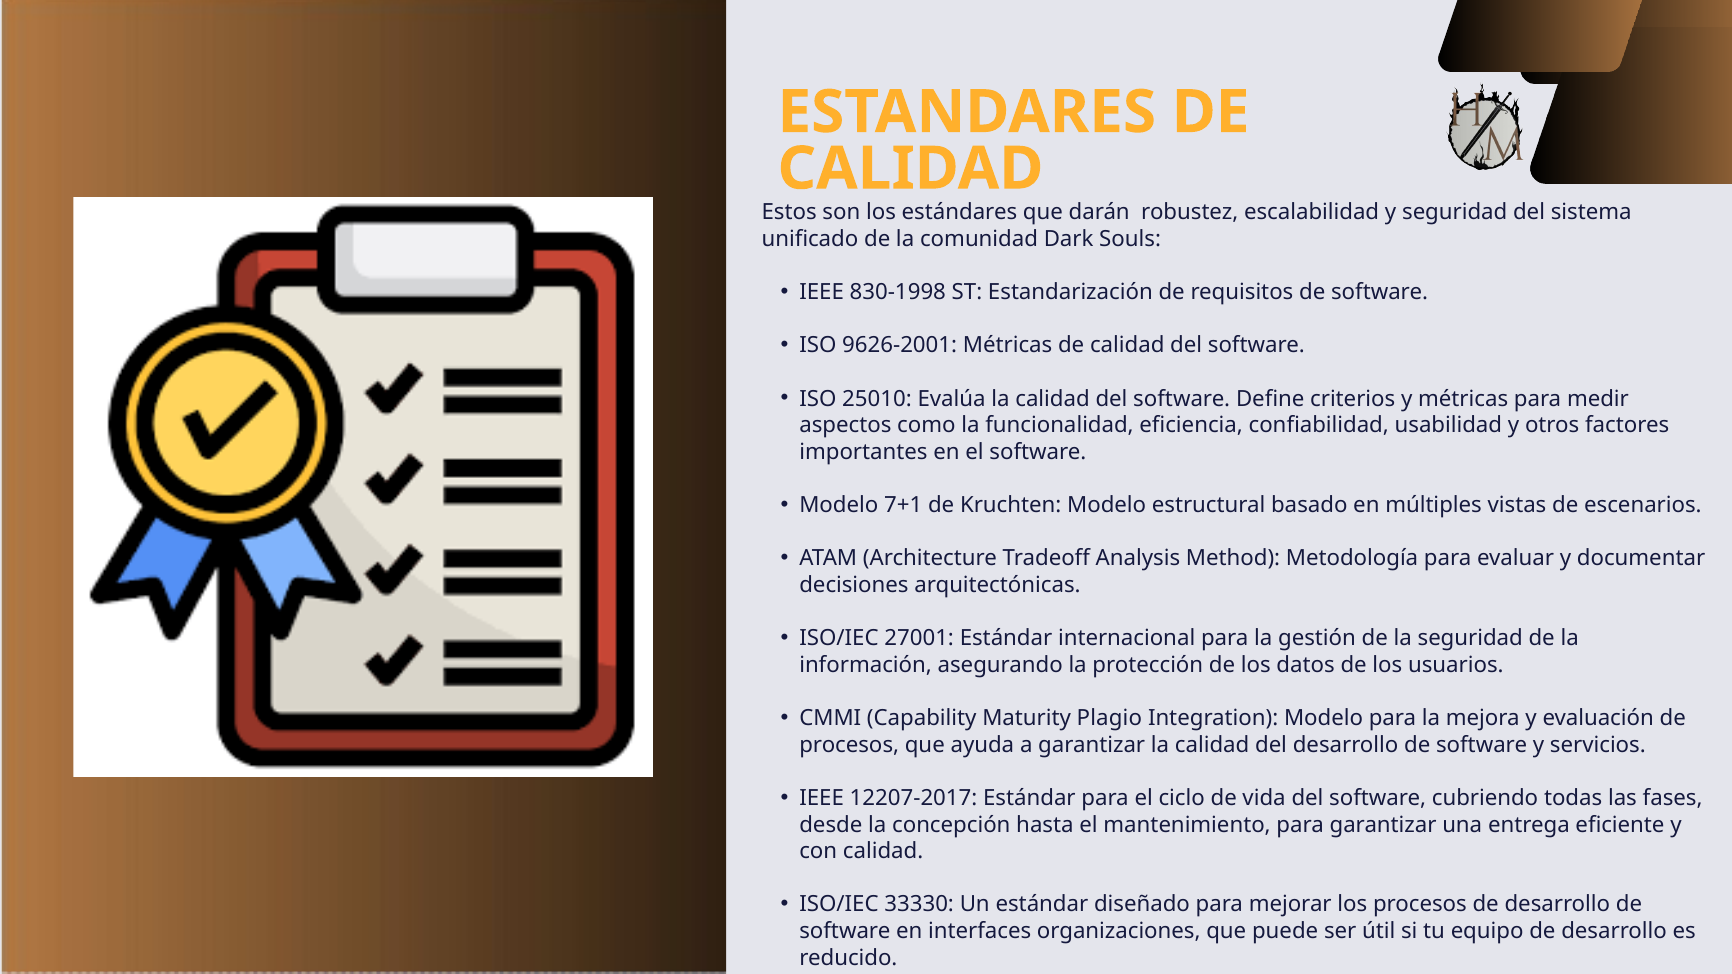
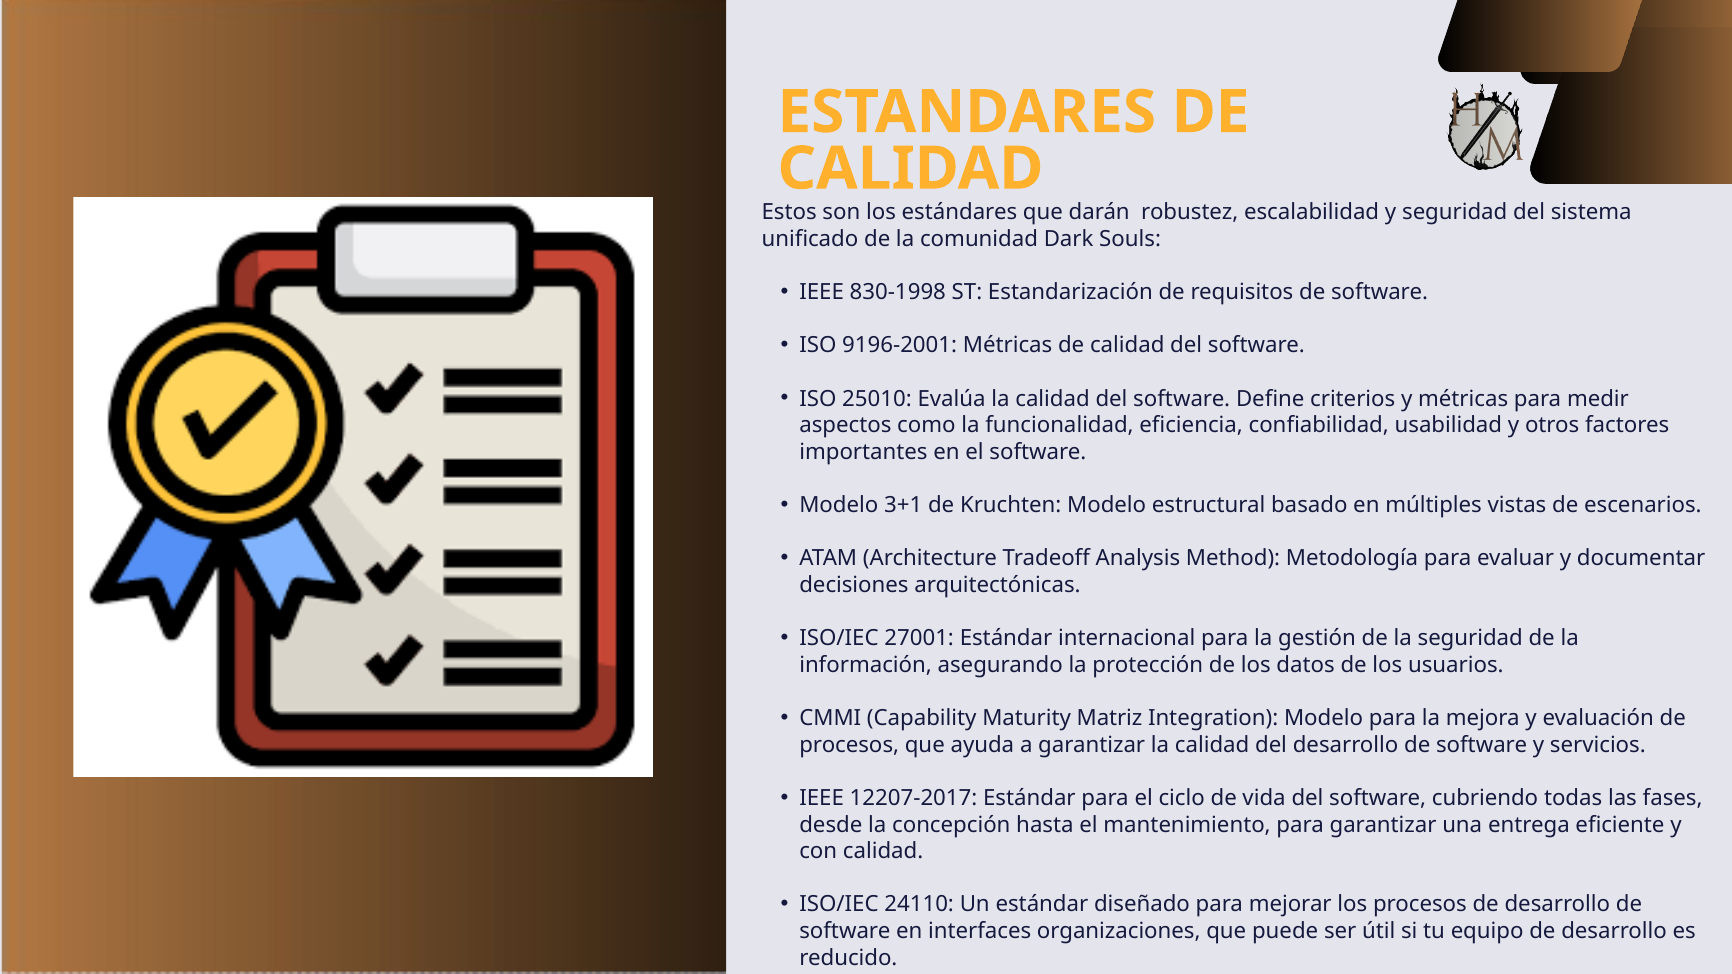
9626-2001: 9626-2001 -> 9196-2001
7+1: 7+1 -> 3+1
Plagio: Plagio -> Matriz
33330: 33330 -> 24110
